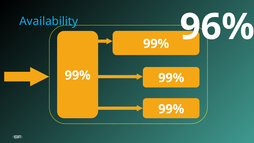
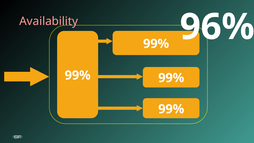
Availability colour: light blue -> pink
